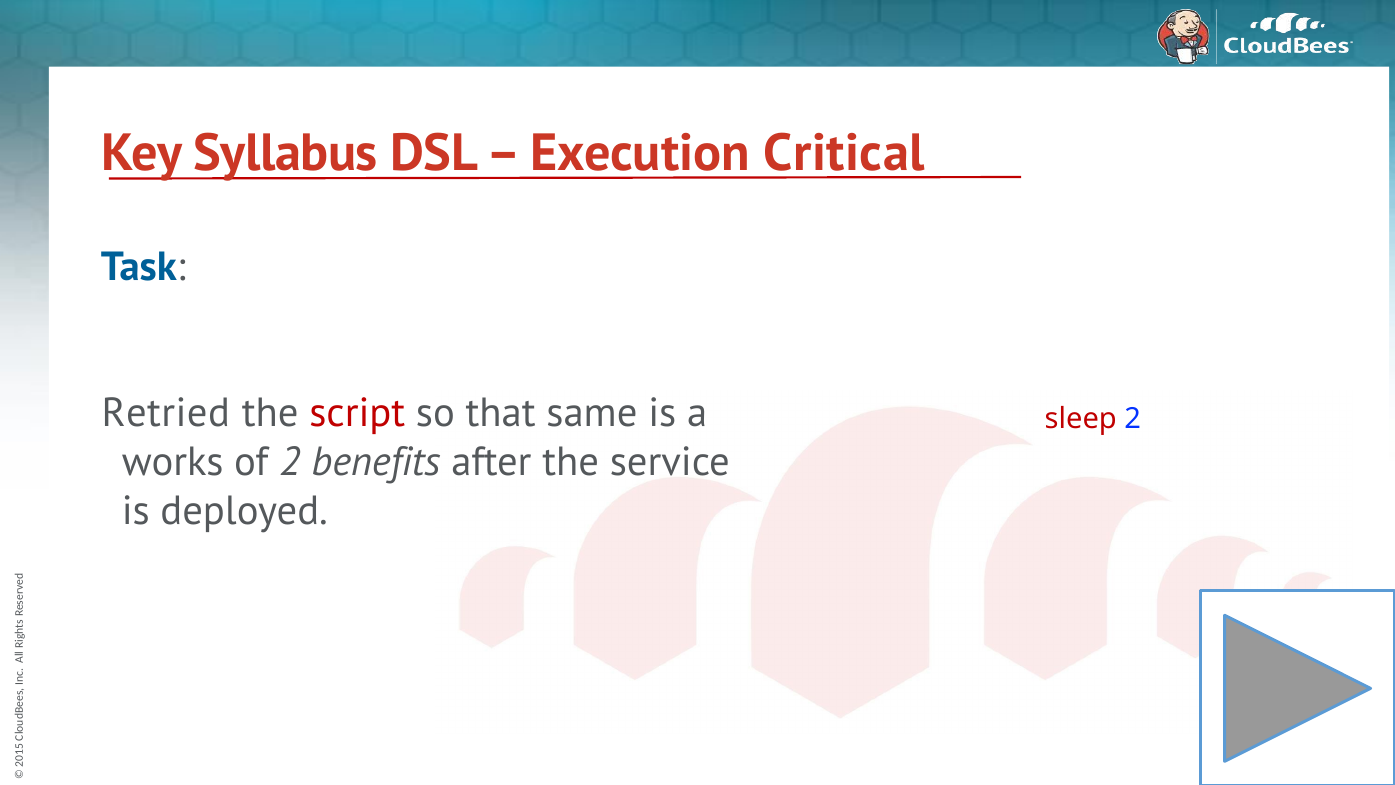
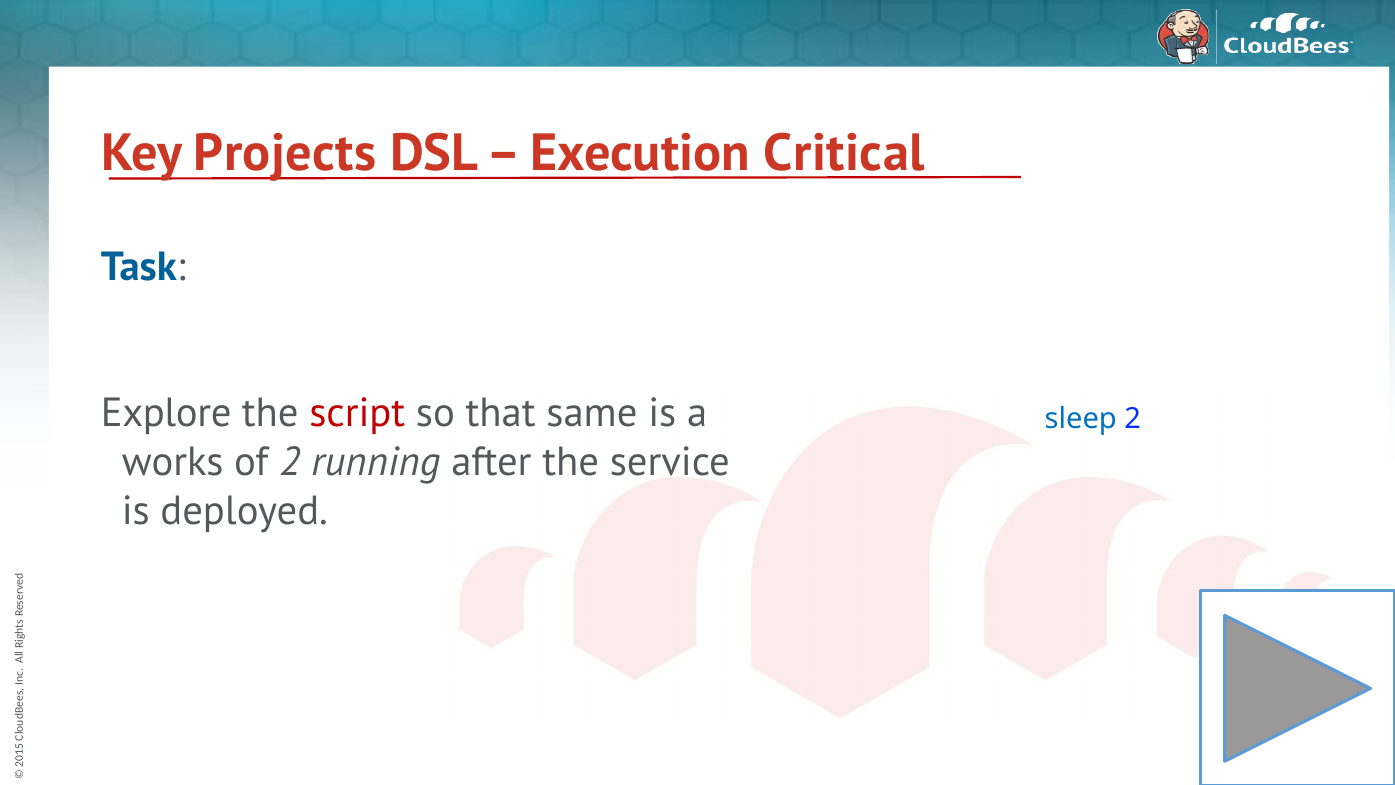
Syllabus: Syllabus -> Projects
Retried: Retried -> Explore
sleep colour: red -> blue
benefits: benefits -> running
